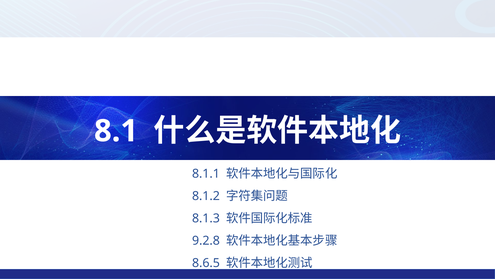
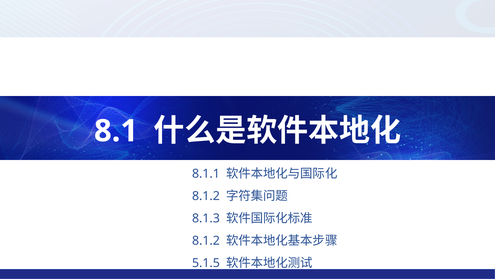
9.2.8 at (206, 240): 9.2.8 -> 8.1.2
8.6.5: 8.6.5 -> 5.1.5
